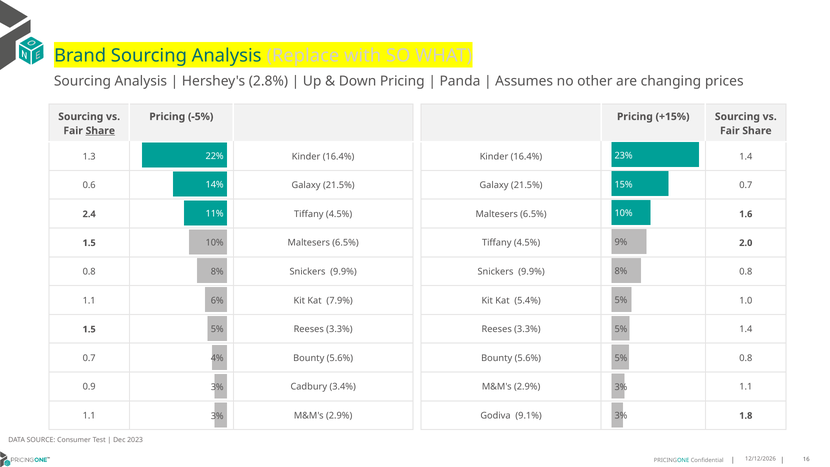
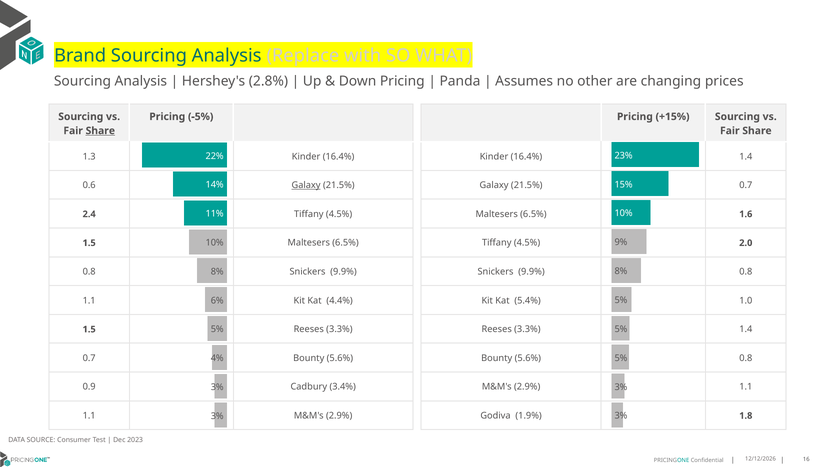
Galaxy at (306, 185) underline: none -> present
7.9%: 7.9% -> 4.4%
9.1%: 9.1% -> 1.9%
